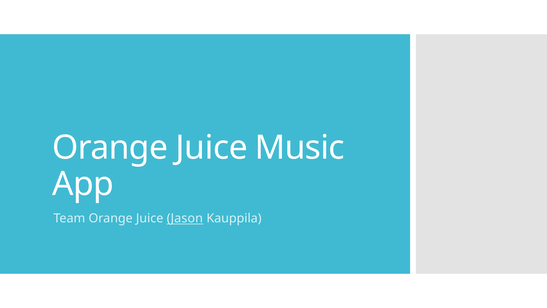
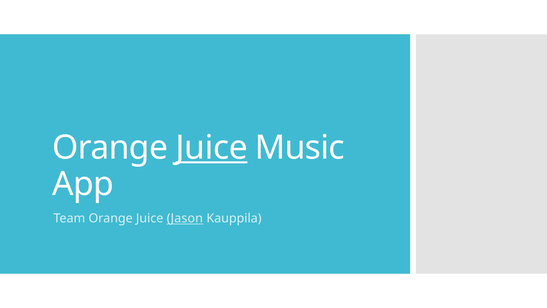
Juice at (212, 148) underline: none -> present
